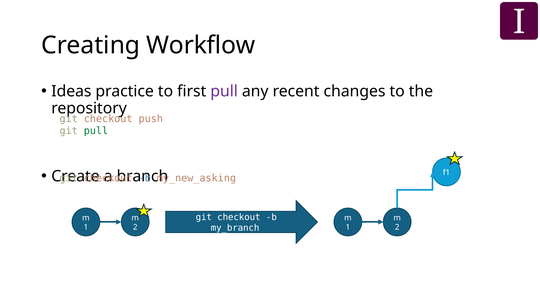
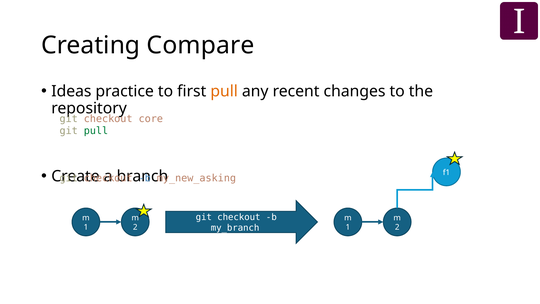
Workflow: Workflow -> Compare
pull at (224, 91) colour: purple -> orange
push: push -> core
